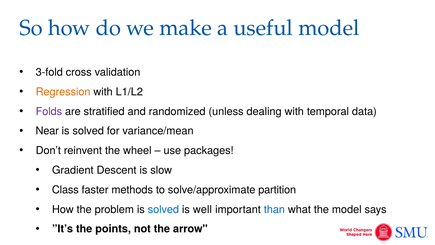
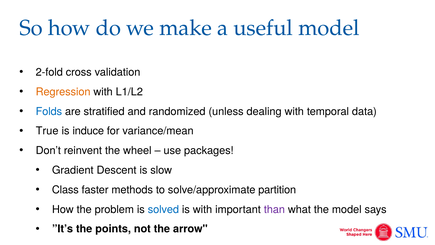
3-fold: 3-fold -> 2-fold
Folds colour: purple -> blue
Near: Near -> True
solved at (88, 131): solved -> induce
is well: well -> with
than colour: blue -> purple
